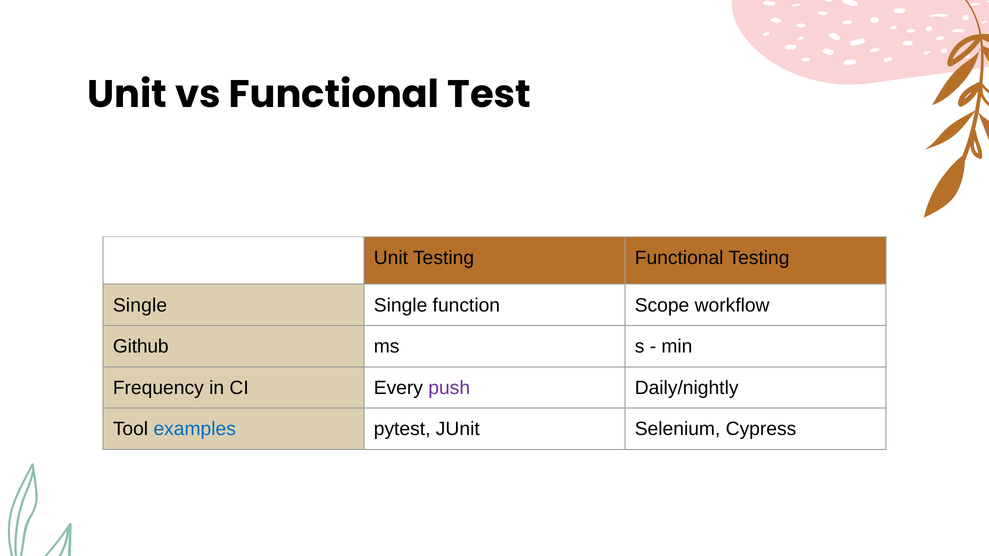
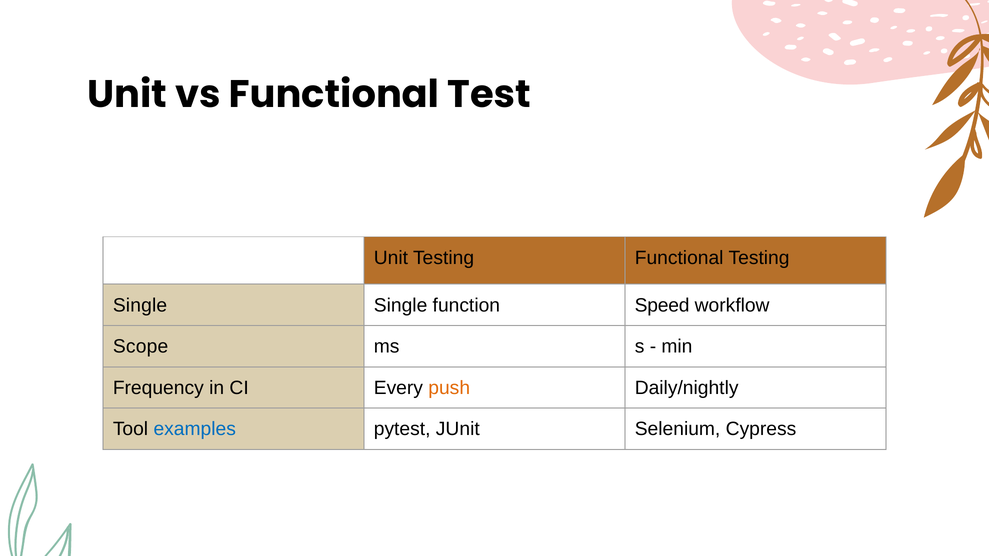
Scope: Scope -> Speed
Github: Github -> Scope
push colour: purple -> orange
